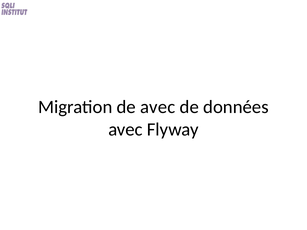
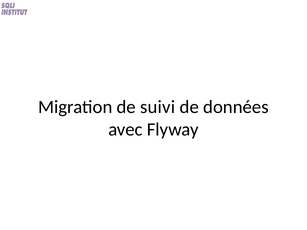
de avec: avec -> suivi
